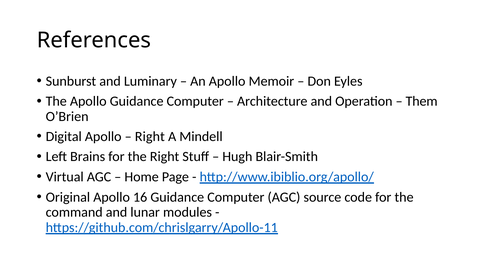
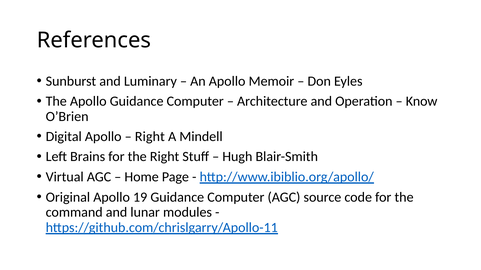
Them: Them -> Know
16: 16 -> 19
